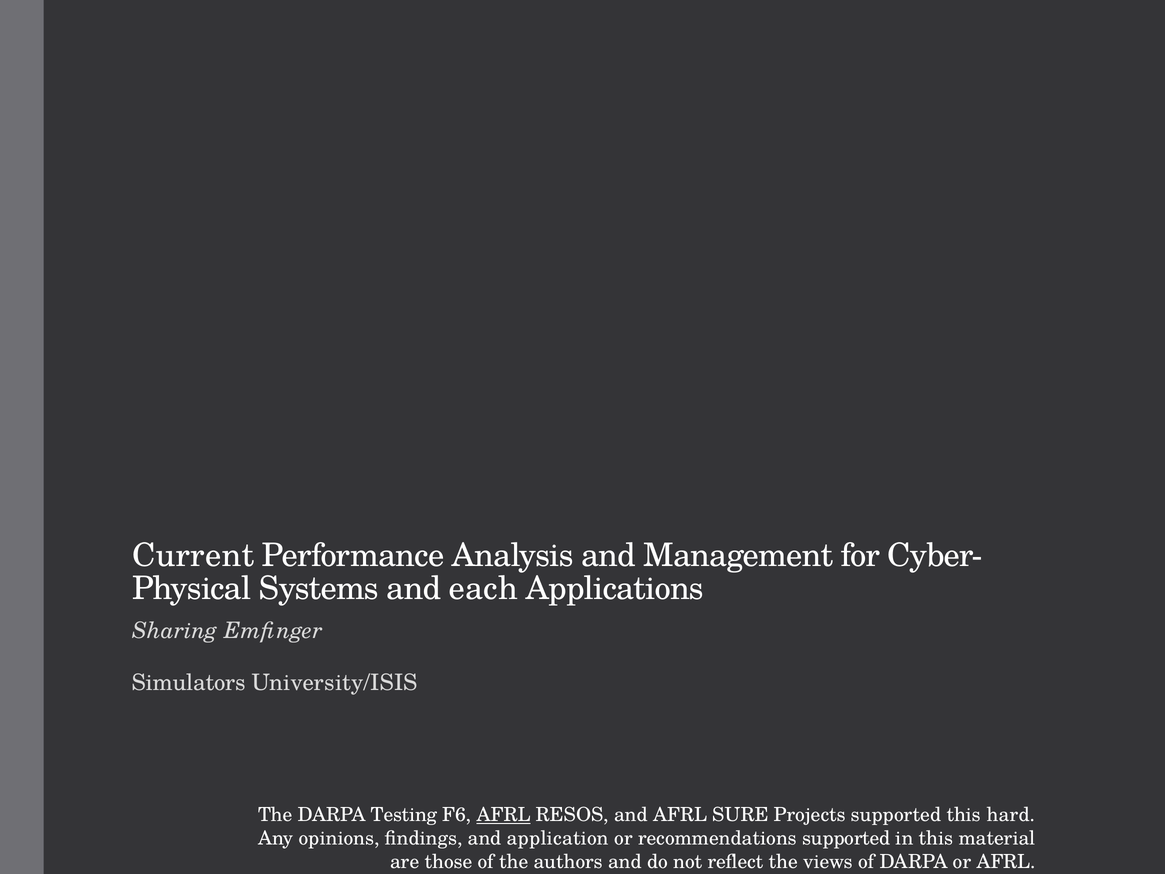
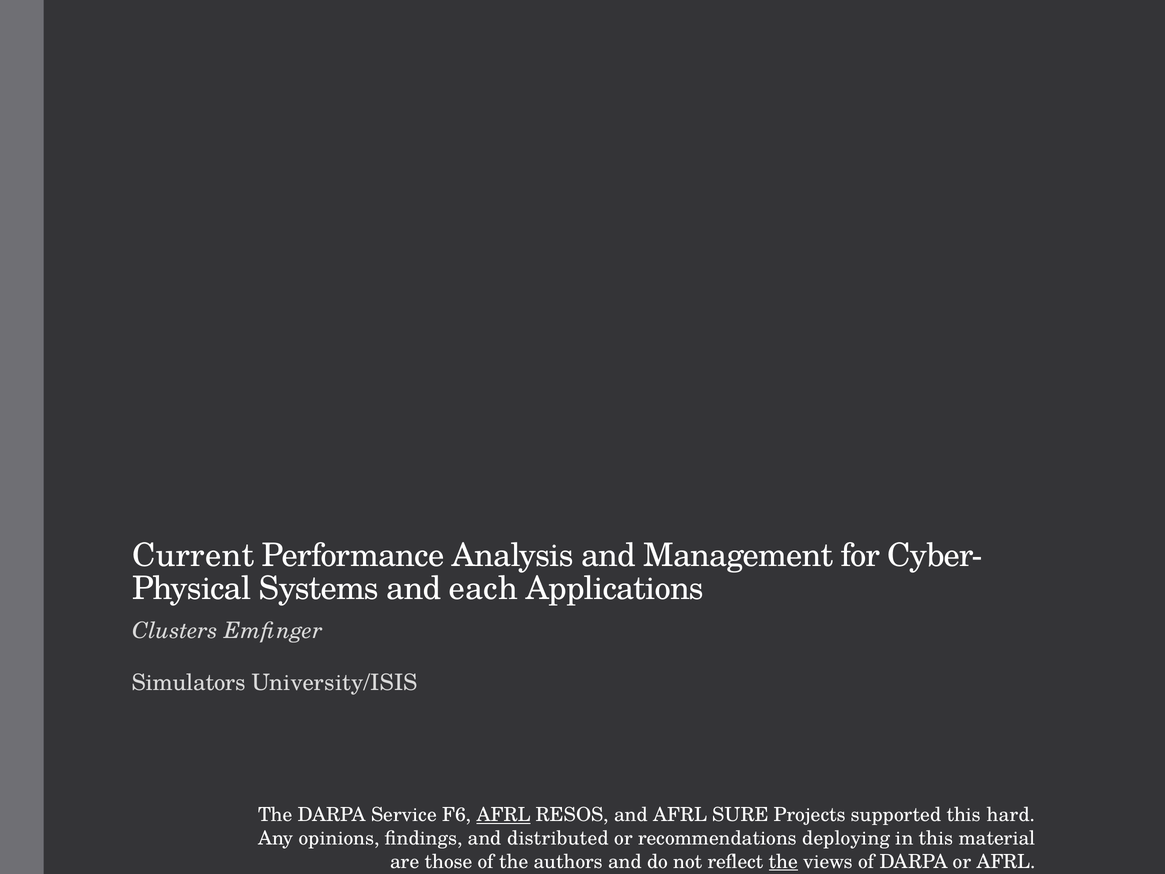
Sharing: Sharing -> Clusters
Testing: Testing -> Service
application: application -> distributed
recommendations supported: supported -> deploying
the at (783, 861) underline: none -> present
